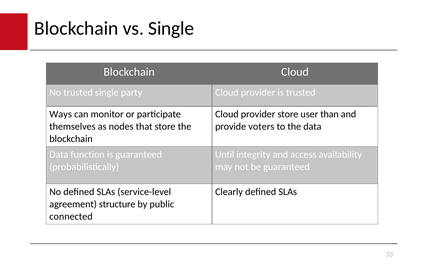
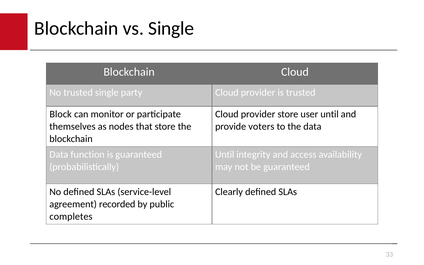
Ways: Ways -> Block
user than: than -> until
structure: structure -> recorded
connected: connected -> completes
